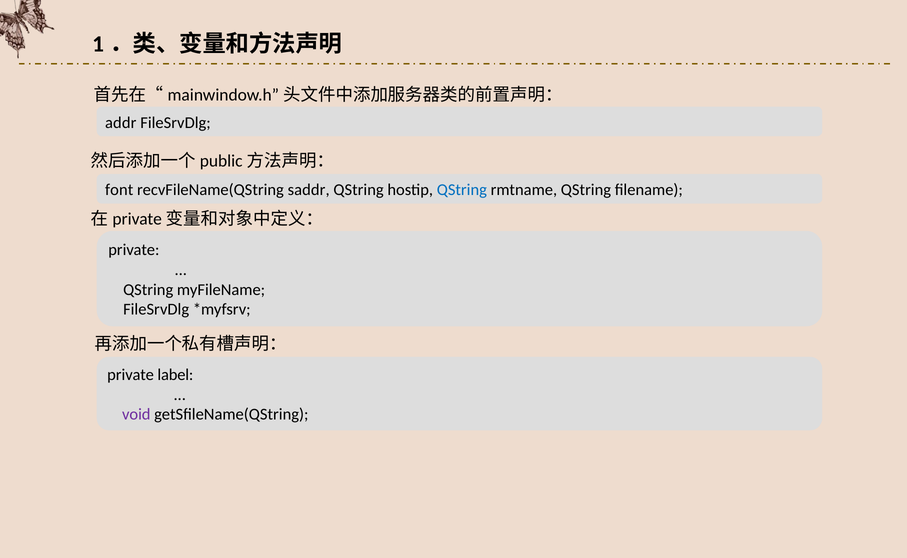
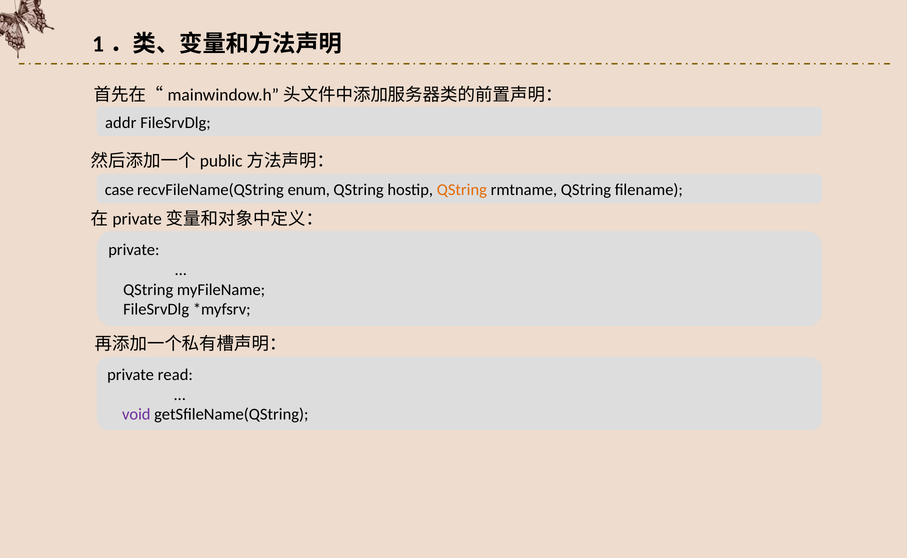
font: font -> case
saddr: saddr -> enum
QString at (462, 190) colour: blue -> orange
label: label -> read
